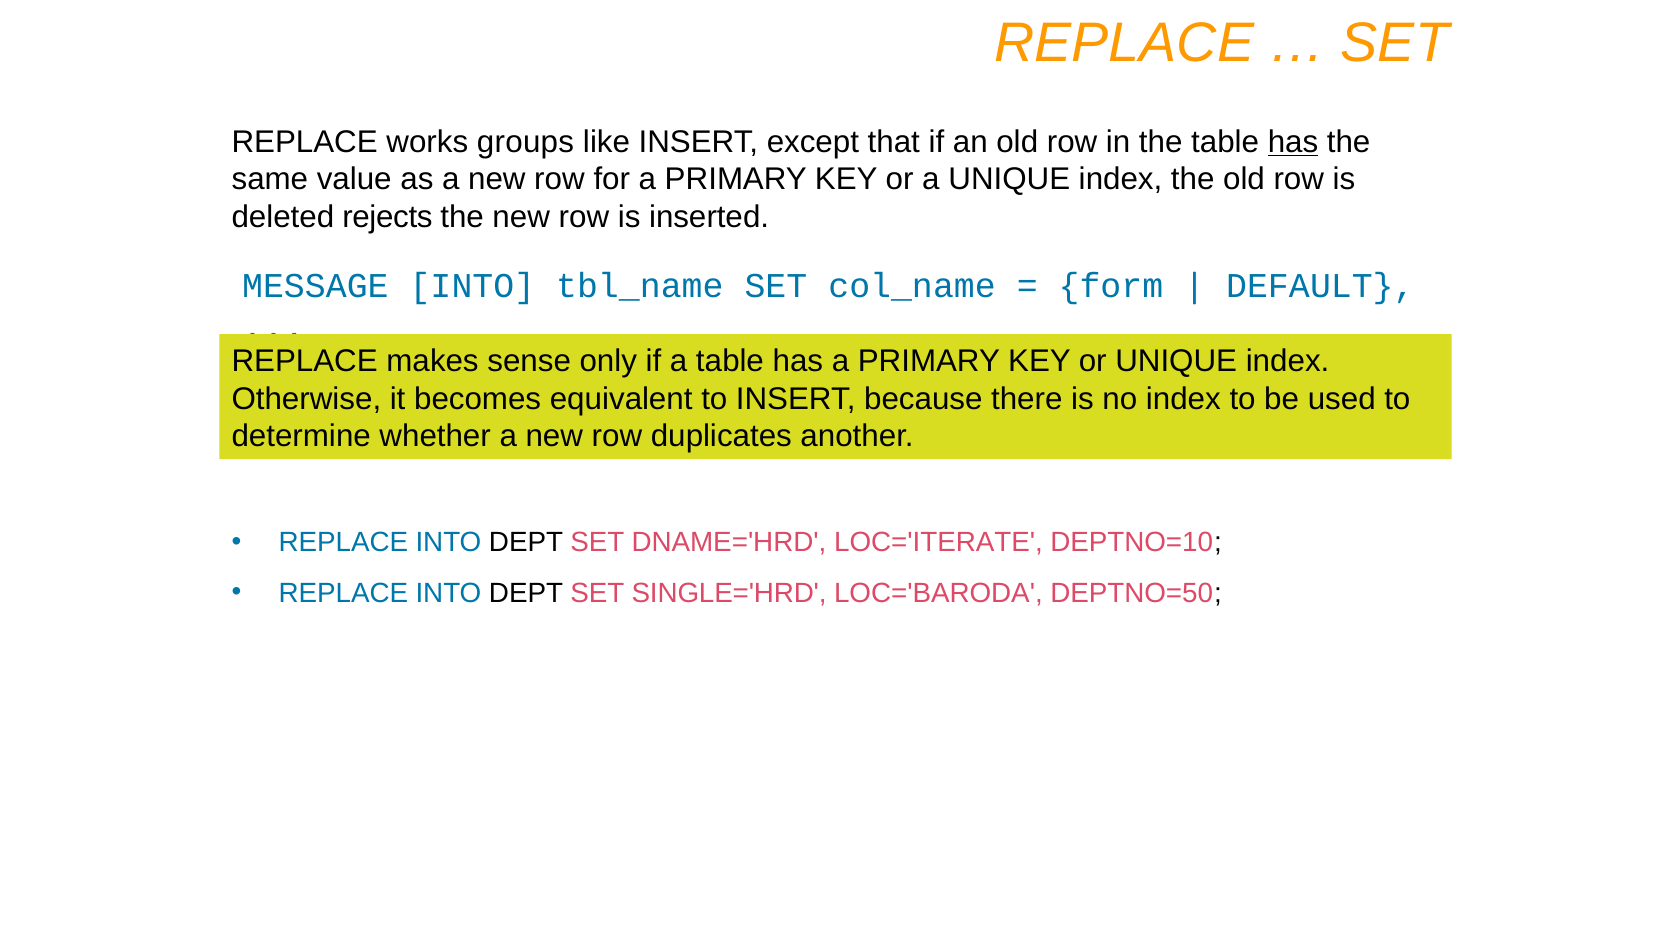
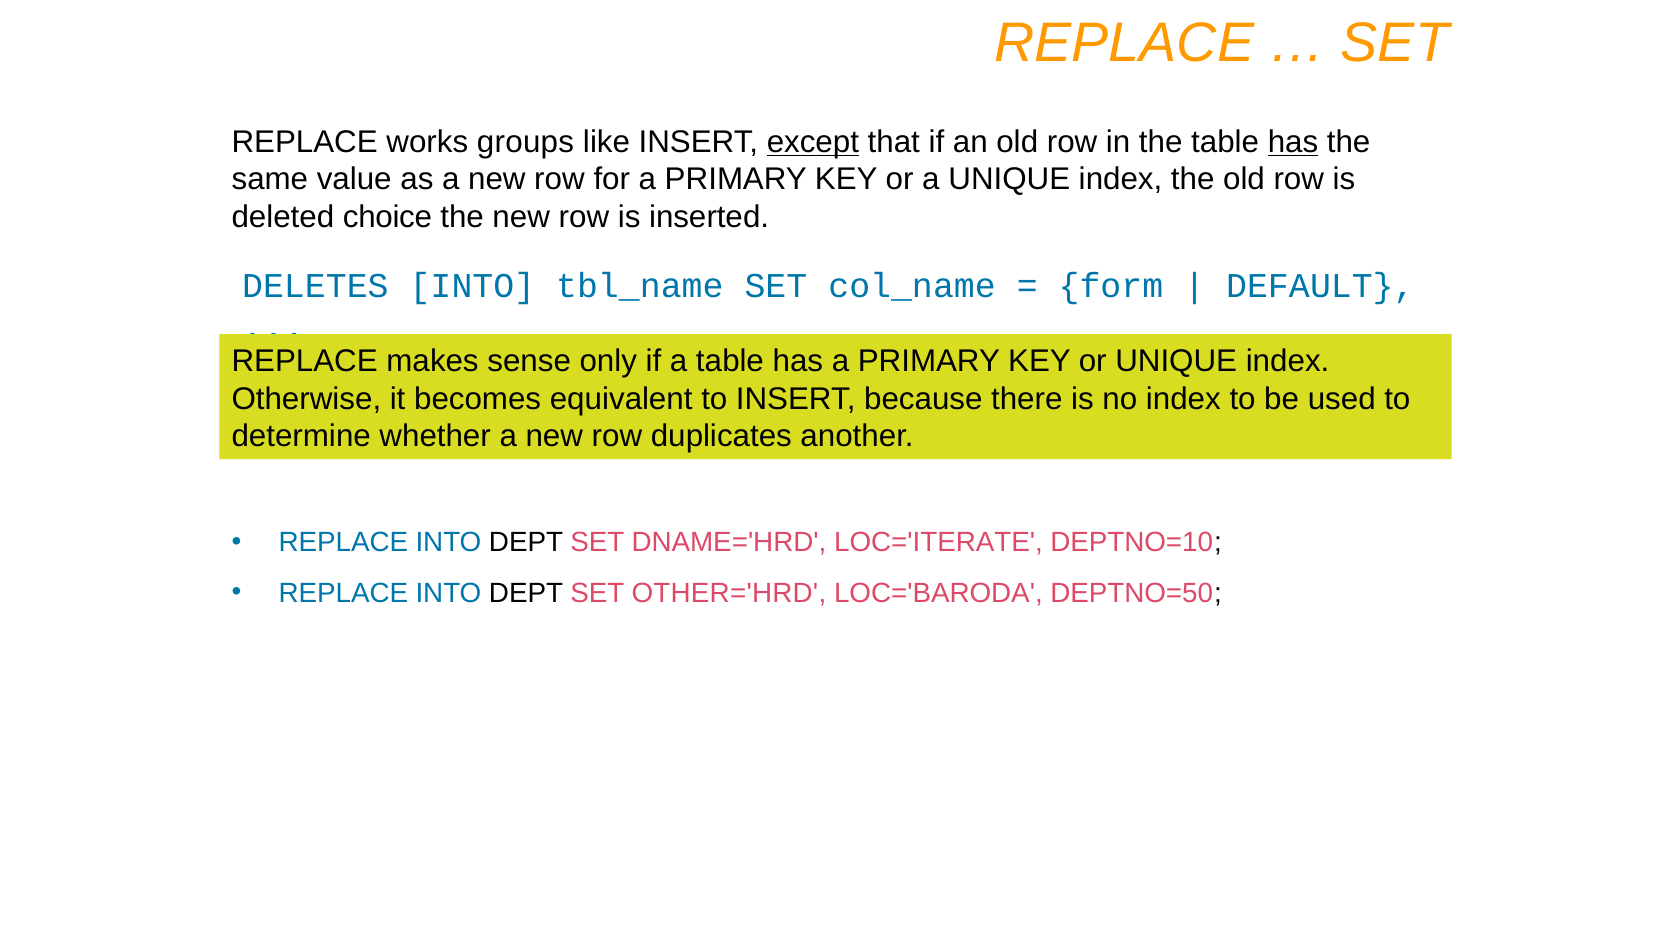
except underline: none -> present
rejects: rejects -> choice
MESSAGE: MESSAGE -> DELETES
SINGLE='HRD: SINGLE='HRD -> OTHER='HRD
